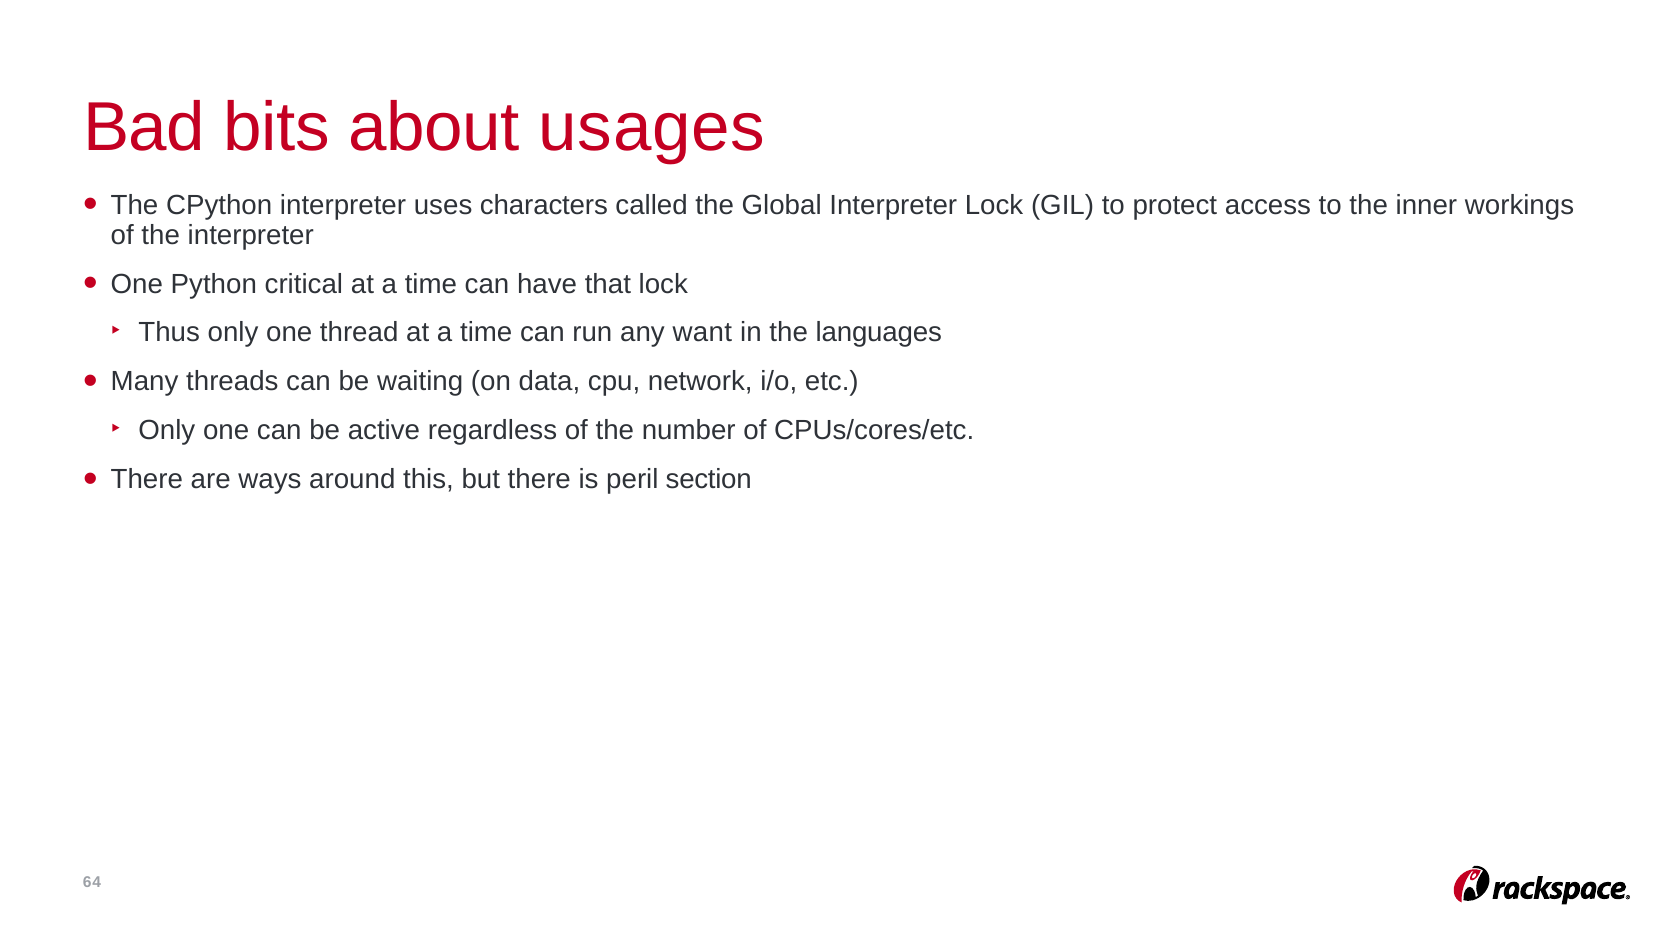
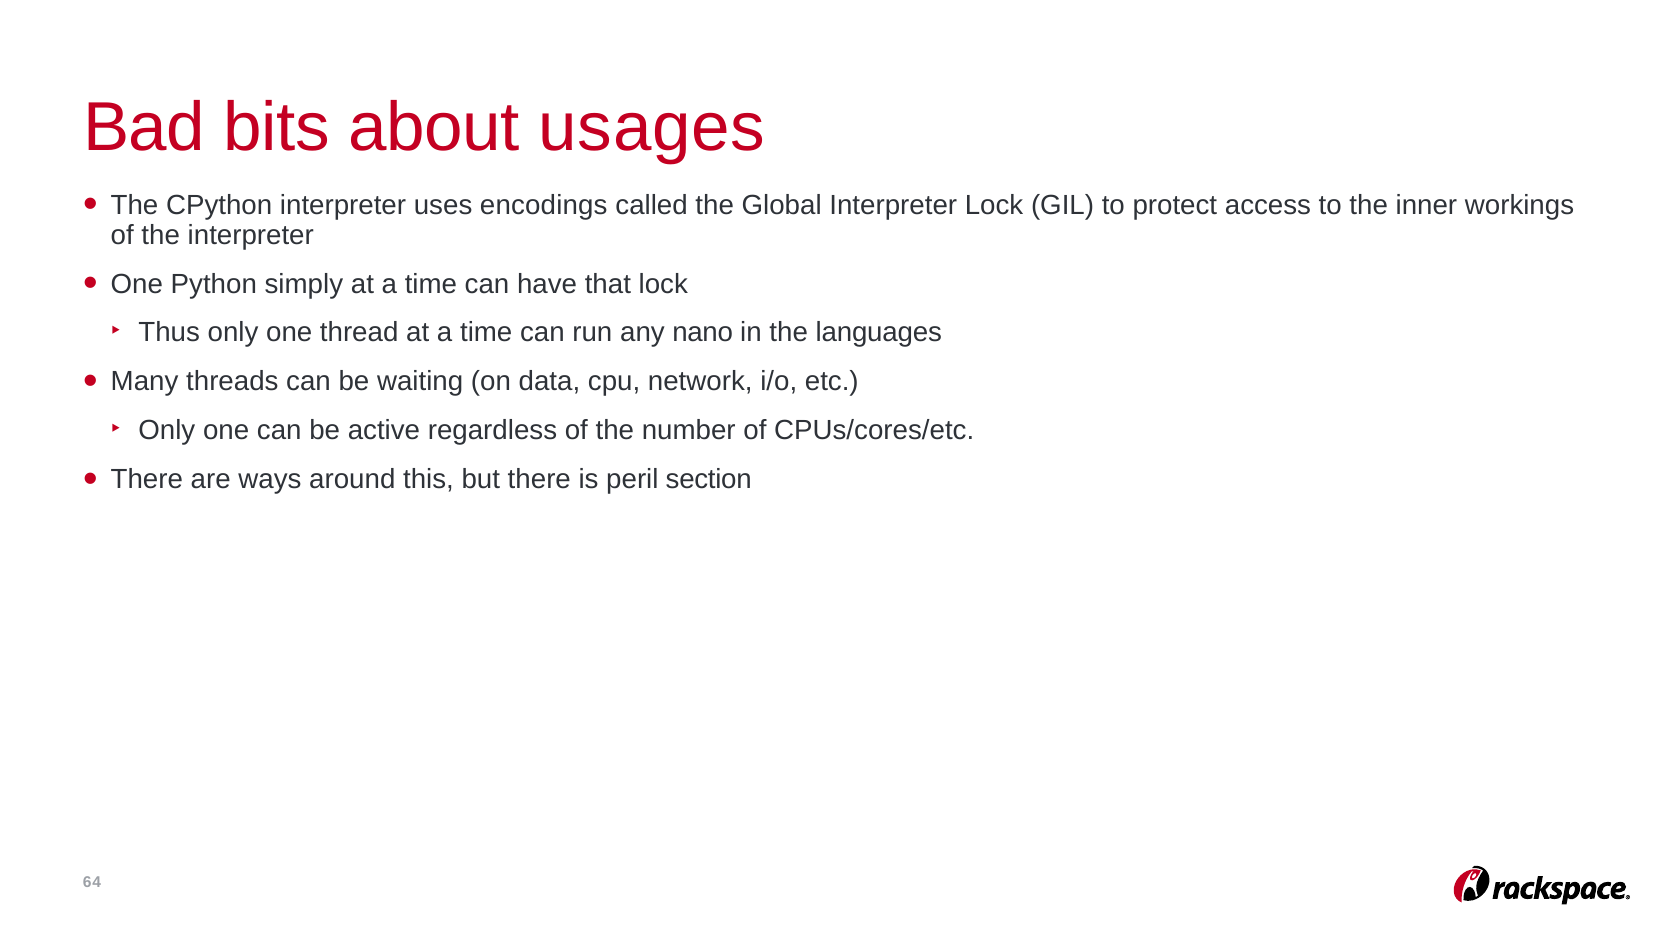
characters: characters -> encodings
critical: critical -> simply
want: want -> nano
